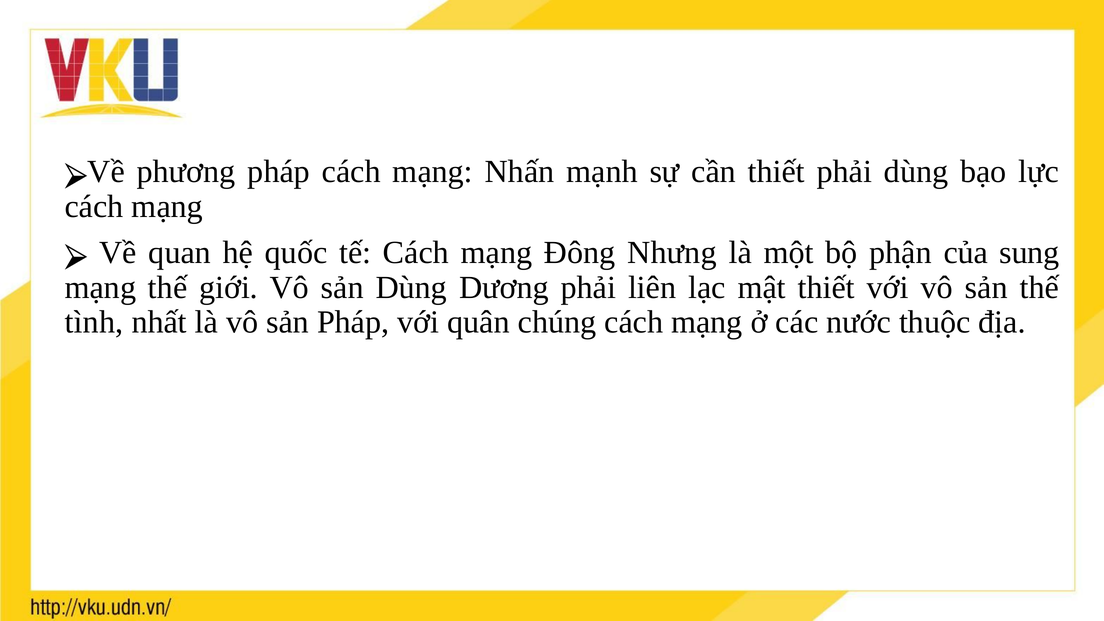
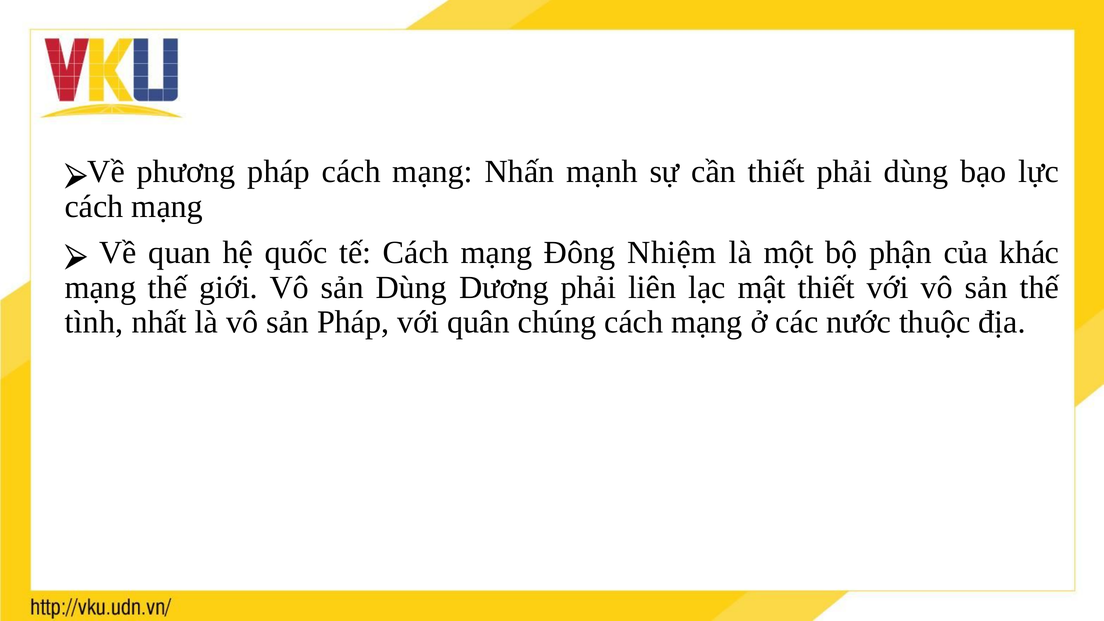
Nhưng: Nhưng -> Nhiệm
sung: sung -> khác
